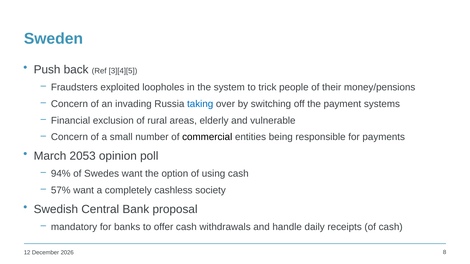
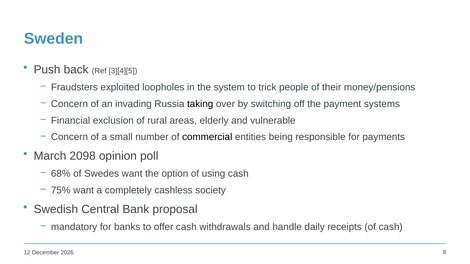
taking colour: blue -> black
2053: 2053 -> 2098
94%: 94% -> 68%
57%: 57% -> 75%
